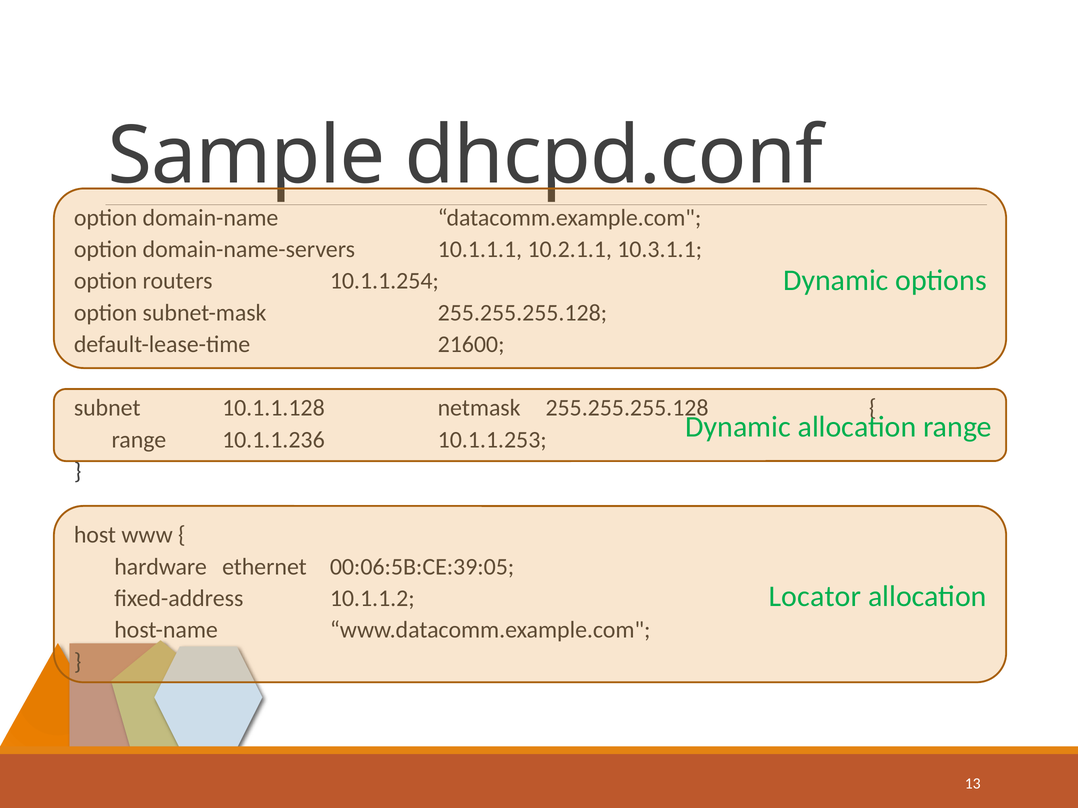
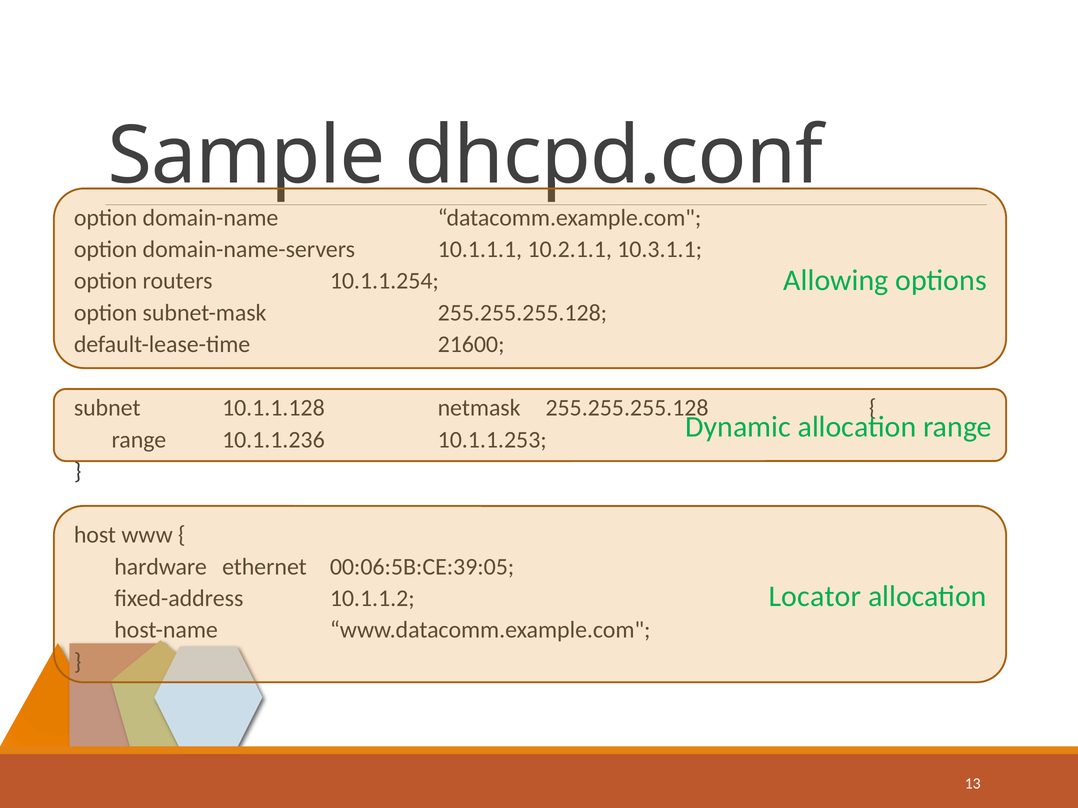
Dynamic at (836, 281): Dynamic -> Allowing
